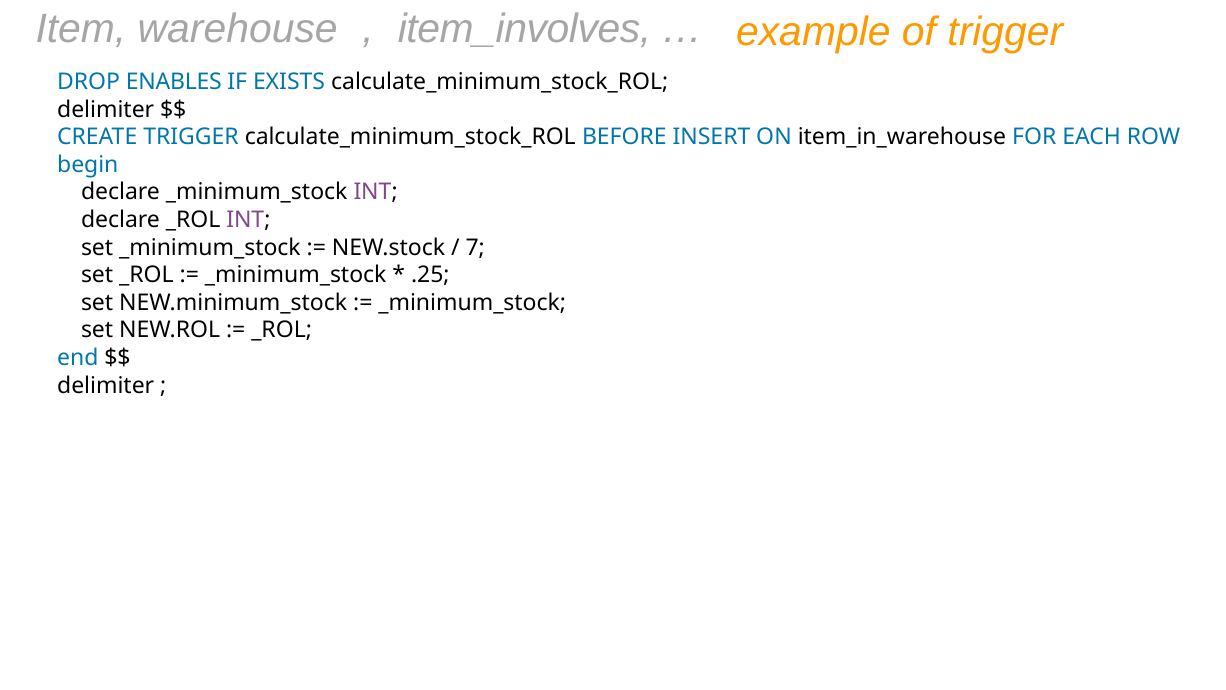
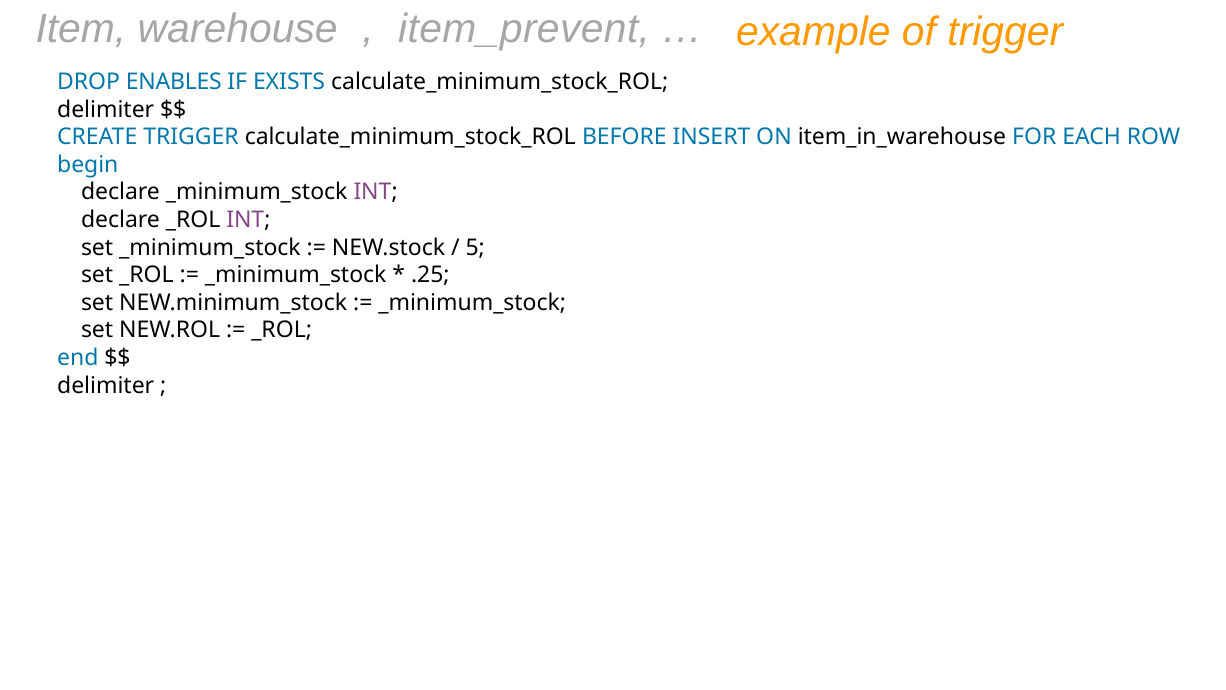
item_involves: item_involves -> item_prevent
7: 7 -> 5
